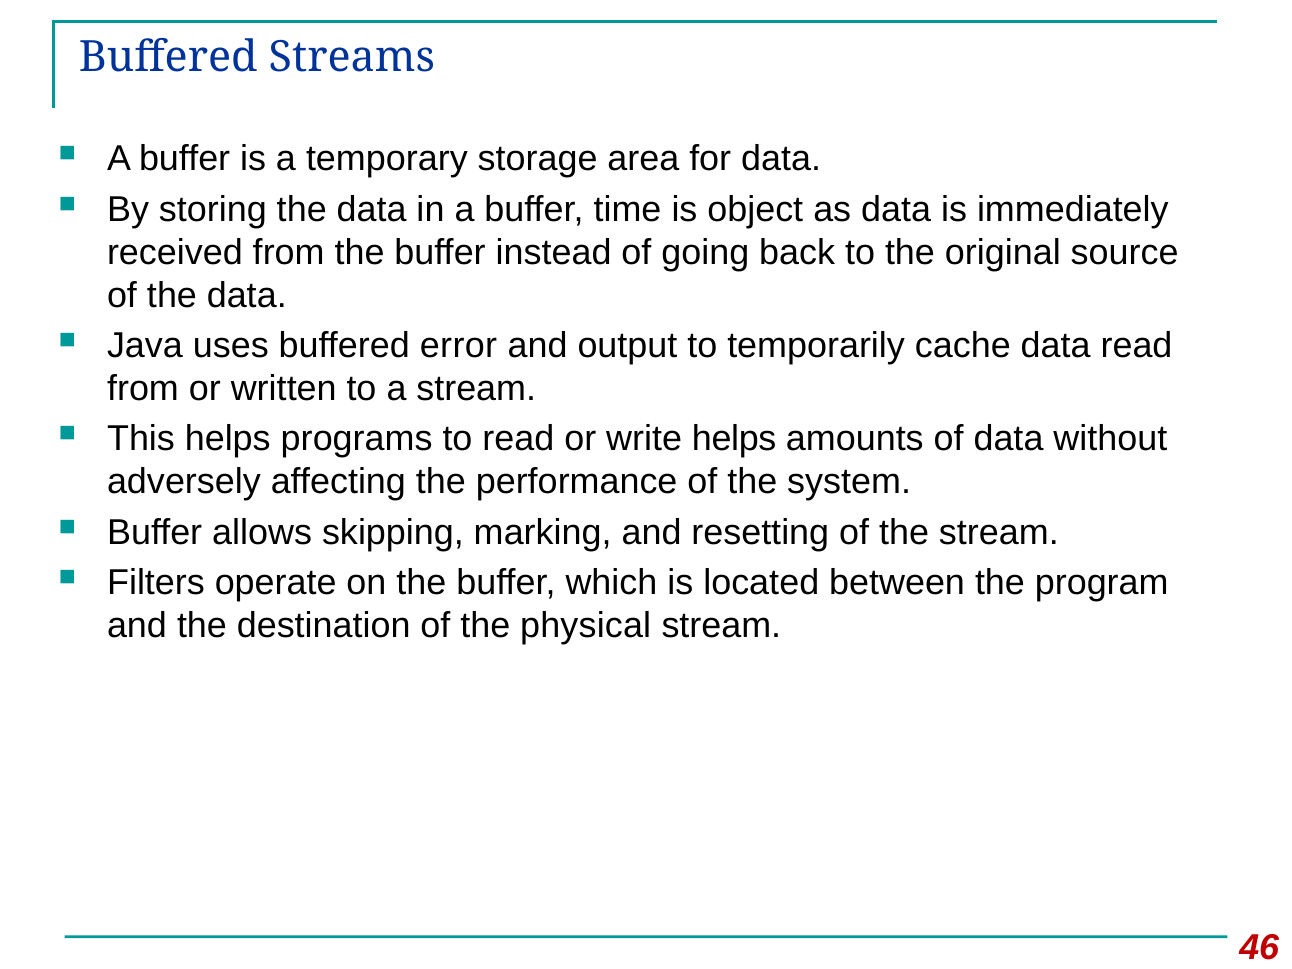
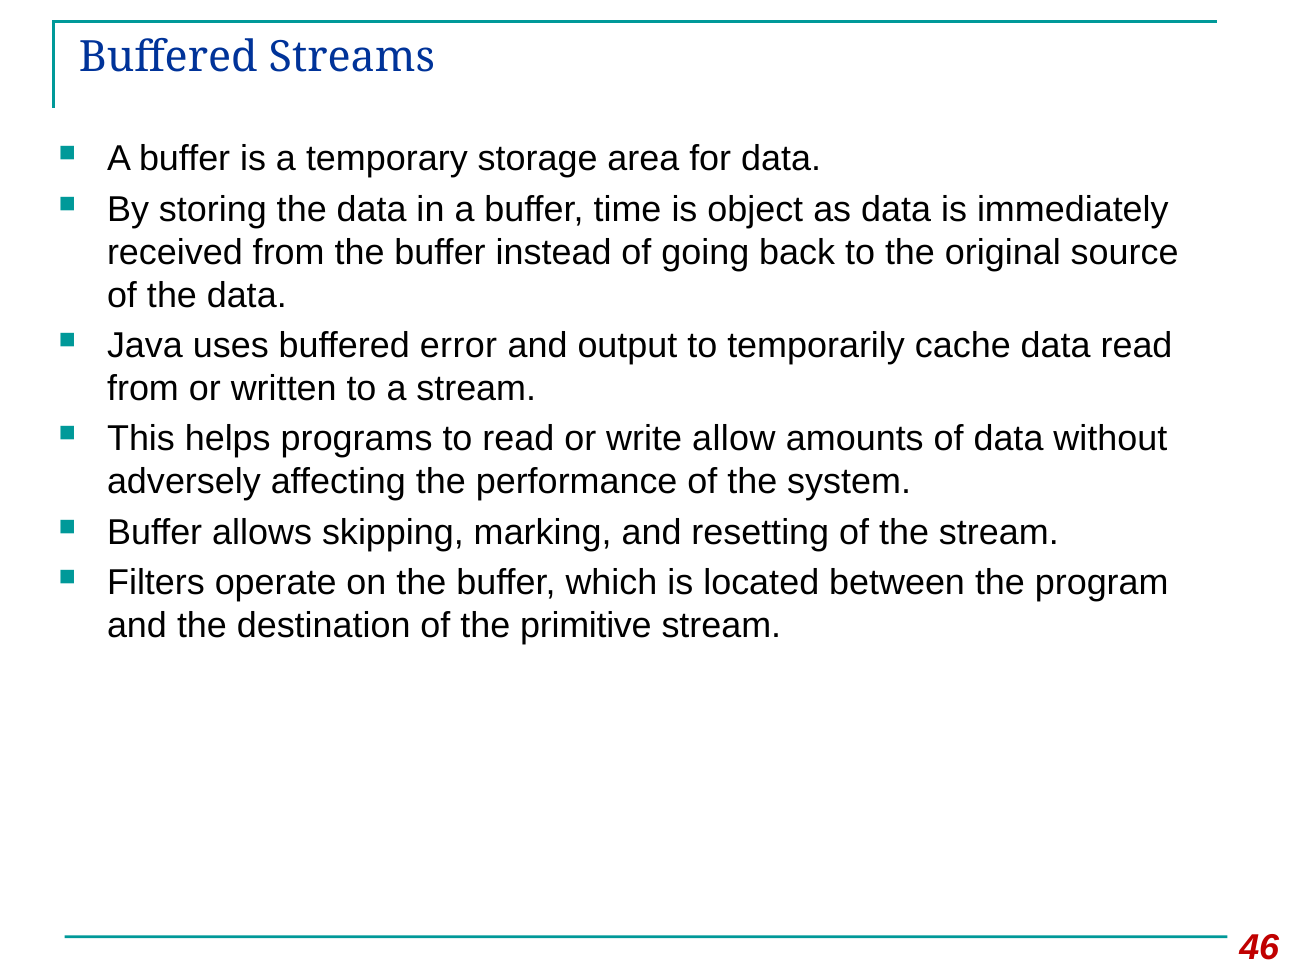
write helps: helps -> allow
physical: physical -> primitive
